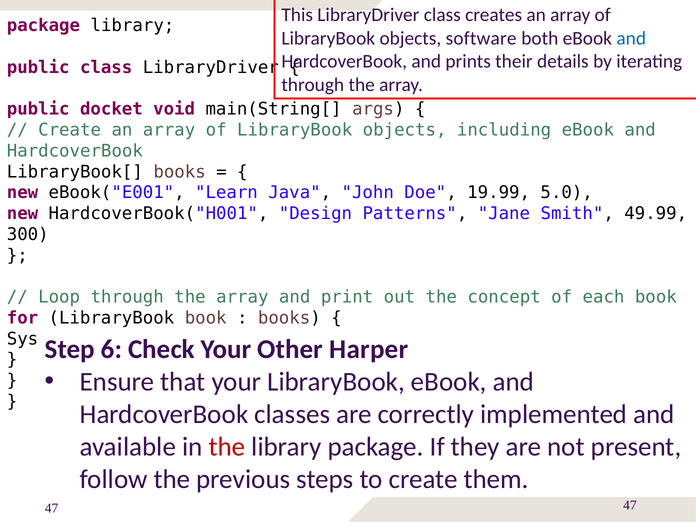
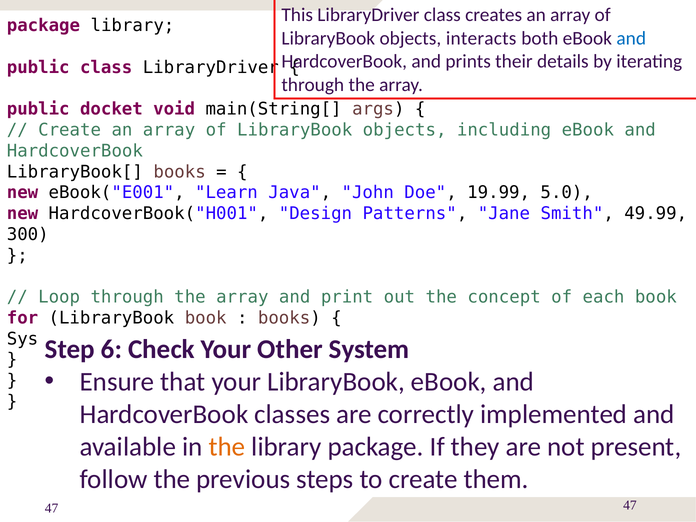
software: software -> interacts
Harper: Harper -> System
the at (227, 447) colour: red -> orange
